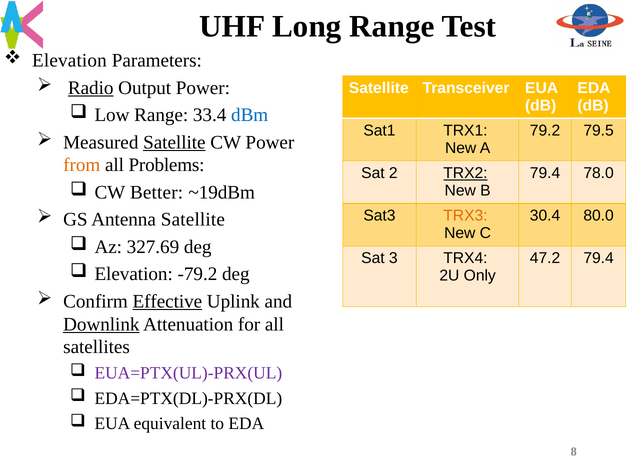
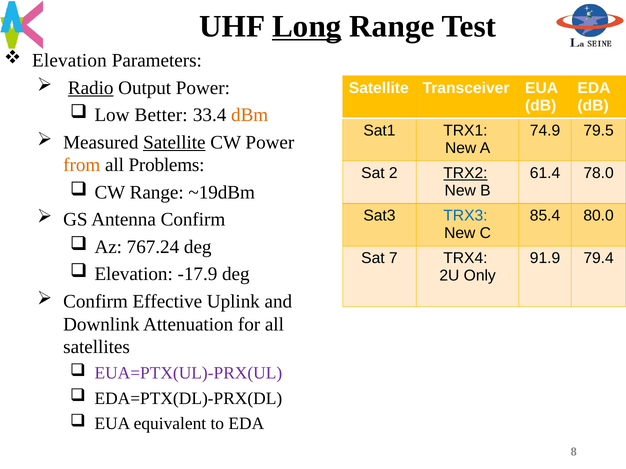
Long underline: none -> present
Low Range: Range -> Better
dBm colour: blue -> orange
79.2: 79.2 -> 74.9
79.4 at (545, 173): 79.4 -> 61.4
CW Better: Better -> Range
TRX3 colour: orange -> blue
30.4: 30.4 -> 85.4
Antenna Satellite: Satellite -> Confirm
327.69: 327.69 -> 767.24
3: 3 -> 7
47.2: 47.2 -> 91.9
-79.2: -79.2 -> -17.9
Effective underline: present -> none
Downlink underline: present -> none
